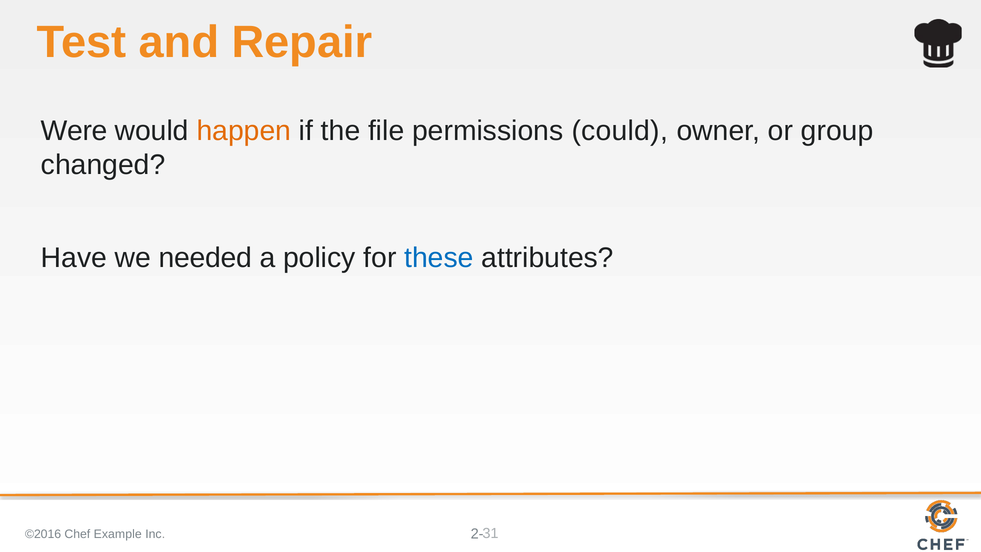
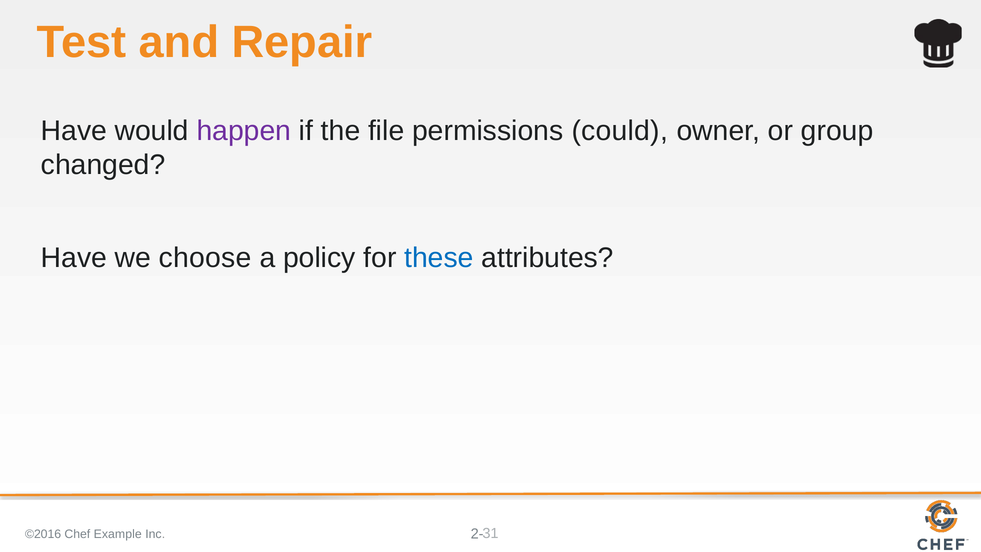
Were at (74, 131): Were -> Have
happen colour: orange -> purple
needed: needed -> choose
